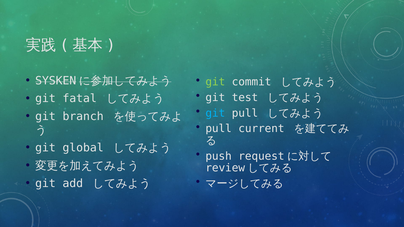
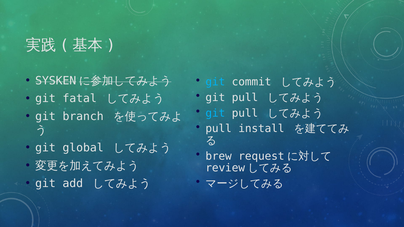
git at (215, 82) colour: light green -> light blue
test at (245, 98): test -> pull
current: current -> install
push: push -> brew
